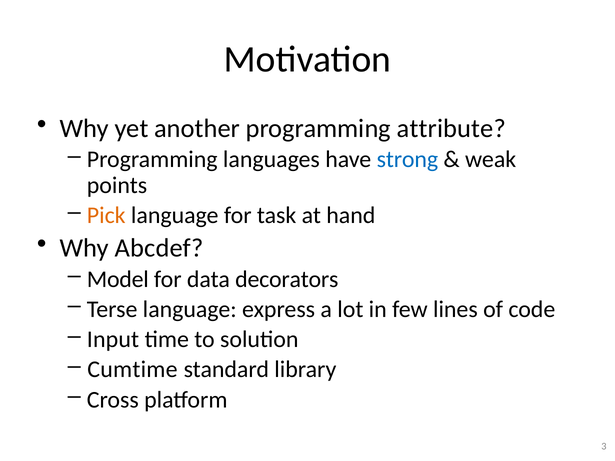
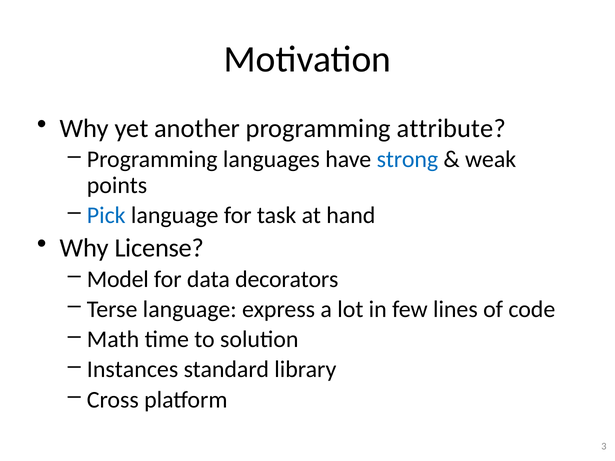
Pick colour: orange -> blue
Abcdef: Abcdef -> License
Input: Input -> Math
Cumtime: Cumtime -> Instances
